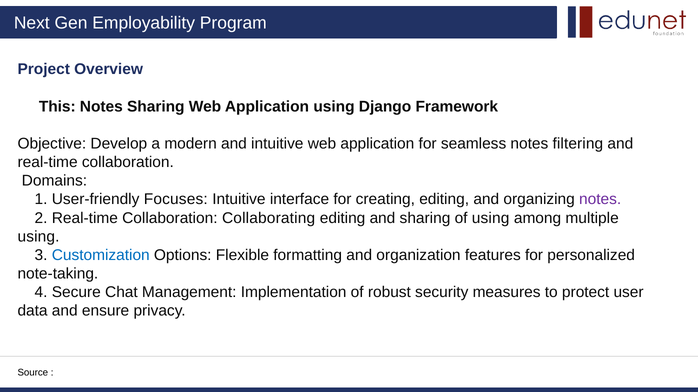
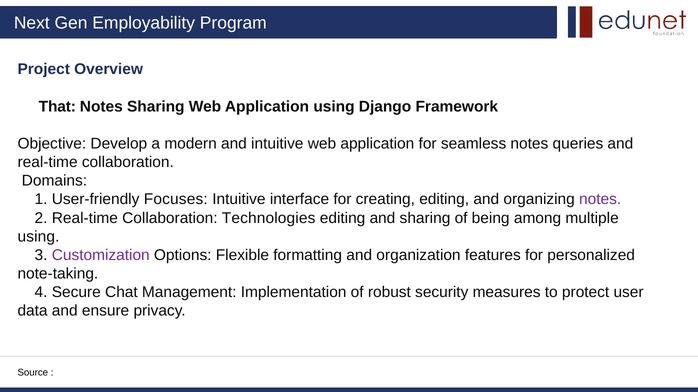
This: This -> That
filtering: filtering -> queries
Collaborating: Collaborating -> Technologies
of using: using -> being
Customization colour: blue -> purple
